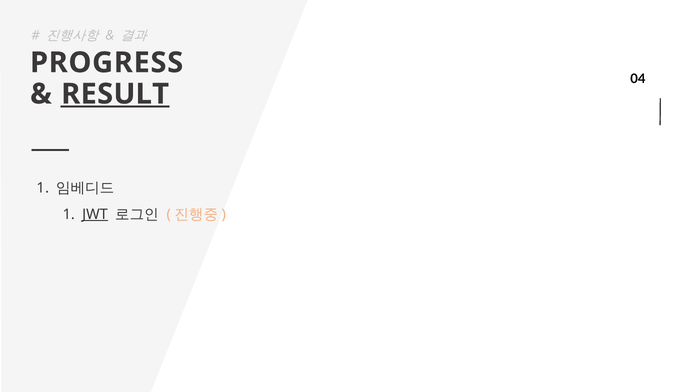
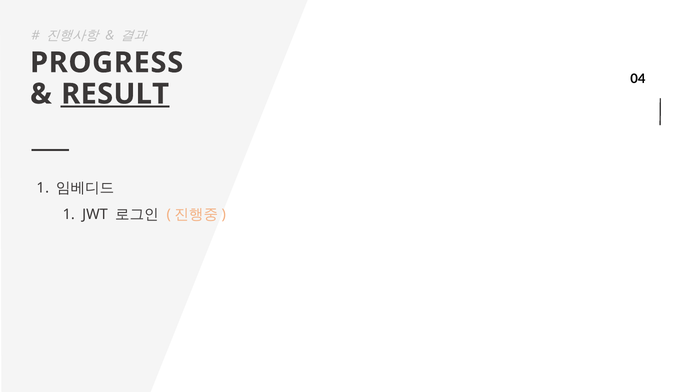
JWT underline: present -> none
